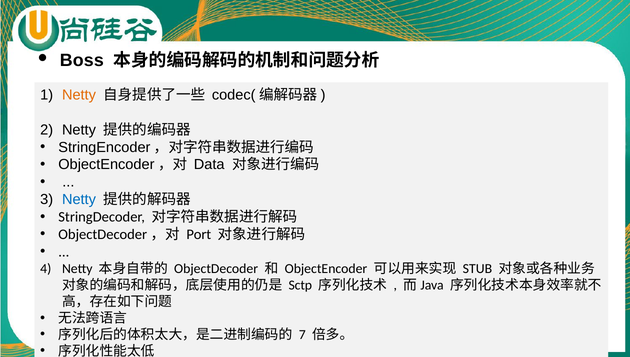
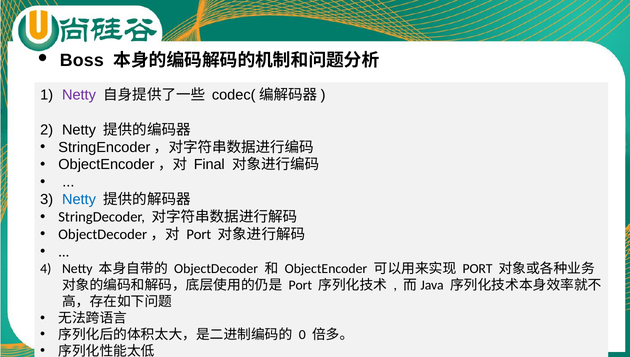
Netty at (79, 95) colour: orange -> purple
Data: Data -> Final
STUB at (477, 269): STUB -> PORT
Sctp at (300, 286): Sctp -> Port
7: 7 -> 0
